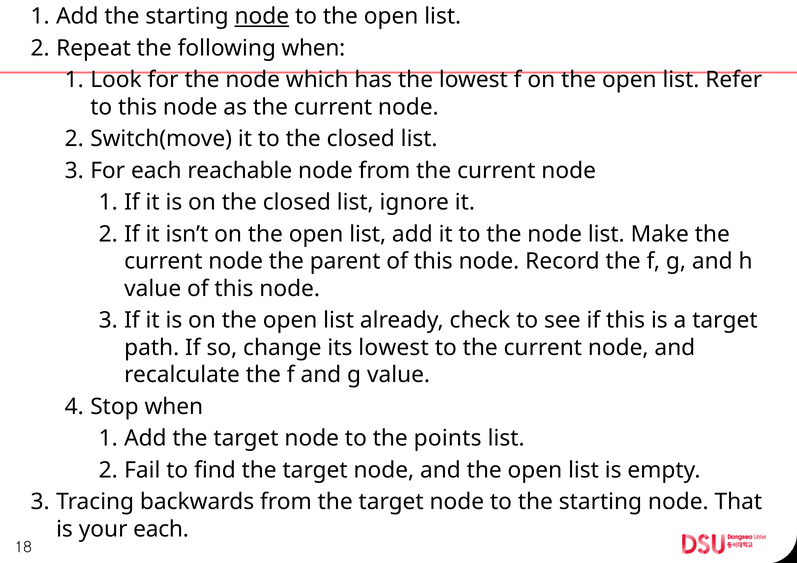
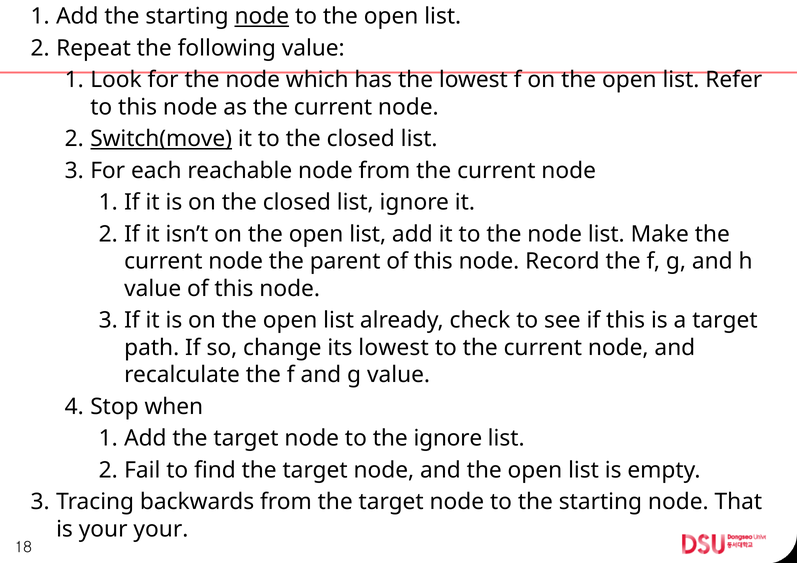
following when: when -> value
Switch(move underline: none -> present
the points: points -> ignore
your each: each -> your
